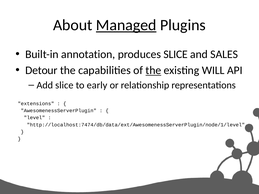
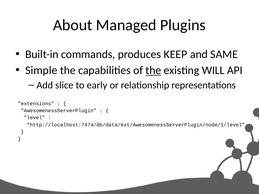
Managed underline: present -> none
annotation: annotation -> commands
produces SLICE: SLICE -> KEEP
SALES: SALES -> SAME
Detour: Detour -> Simple
